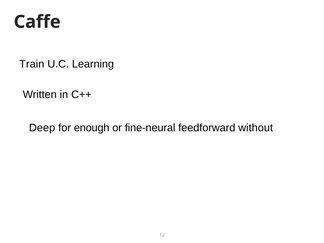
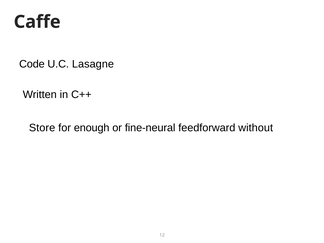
Train: Train -> Code
Learning: Learning -> Lasagne
Deep: Deep -> Store
